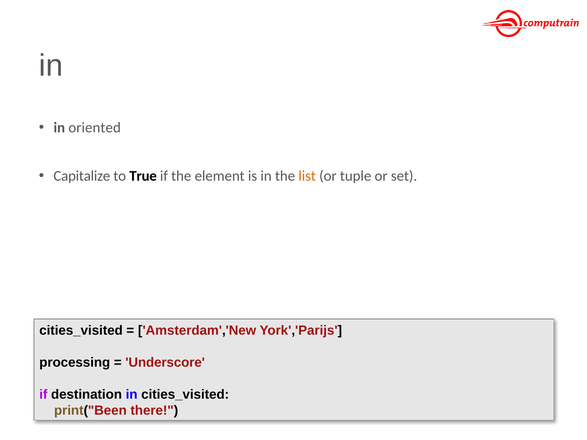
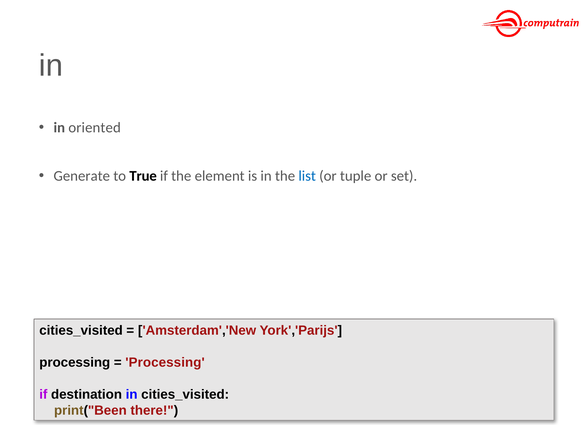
Capitalize: Capitalize -> Generate
list colour: orange -> blue
Underscore at (165, 363): Underscore -> Processing
